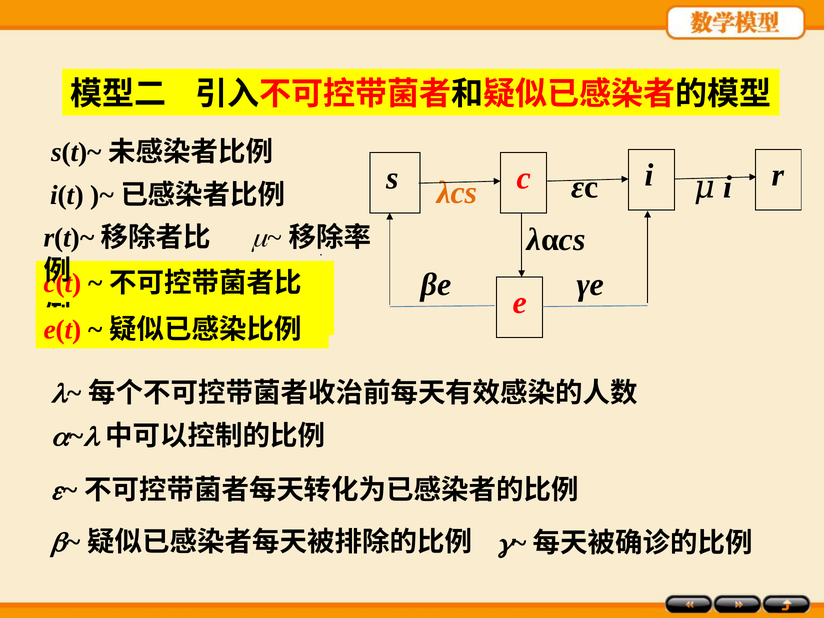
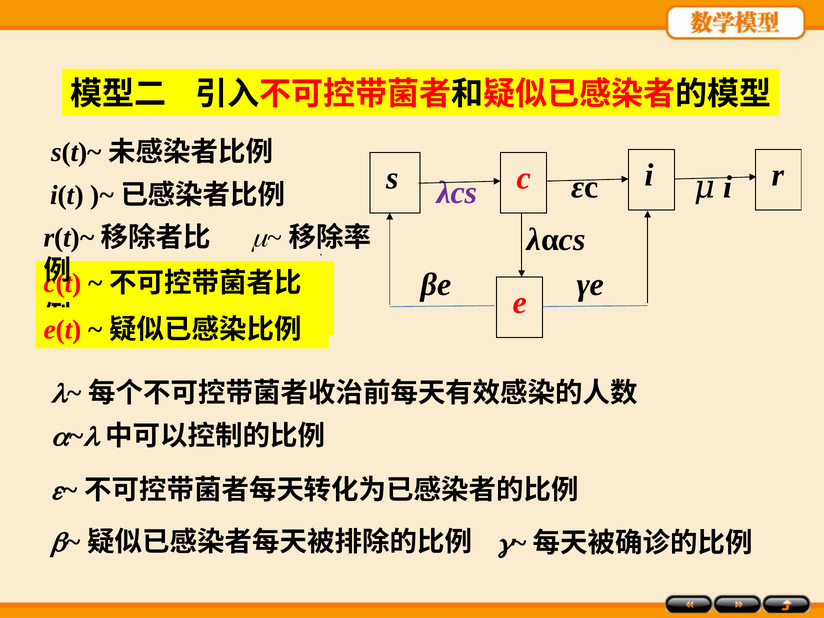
λcs colour: orange -> purple
